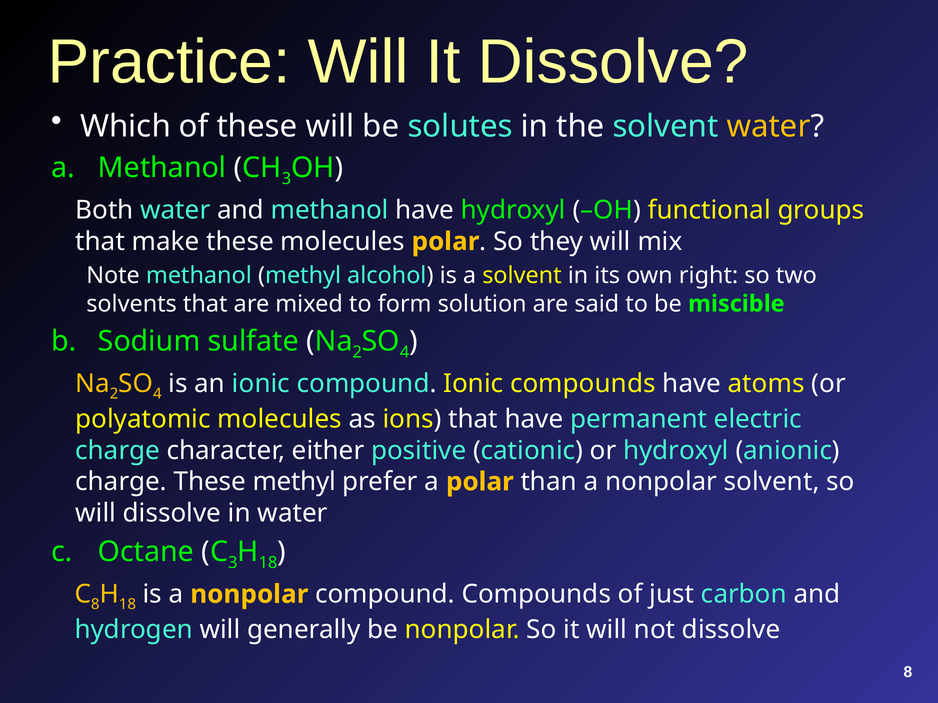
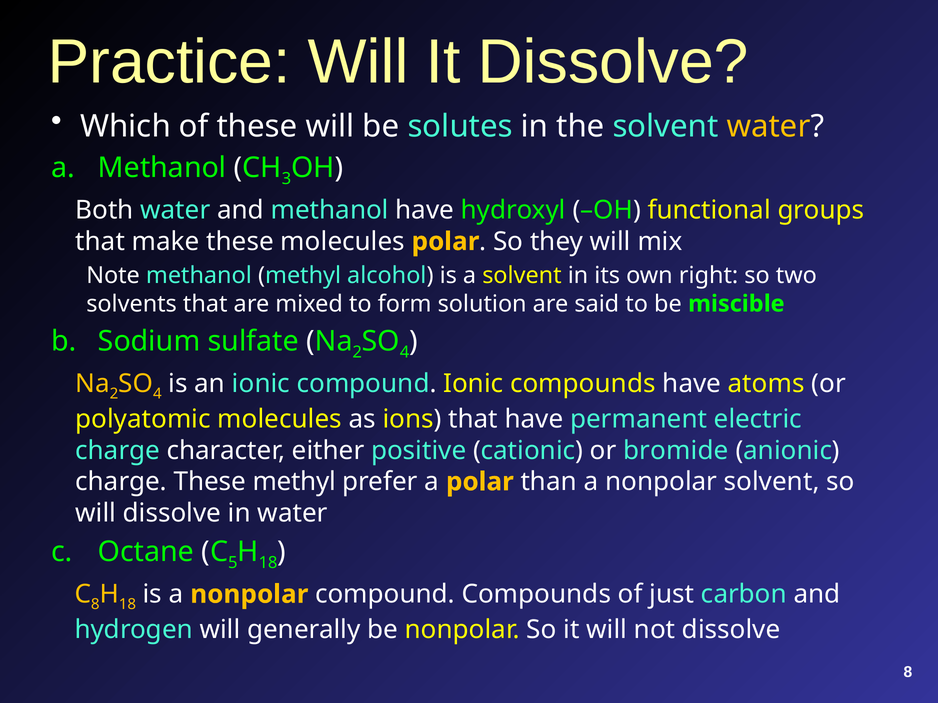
or hydroxyl: hydroxyl -> bromide
3 at (233, 563): 3 -> 5
